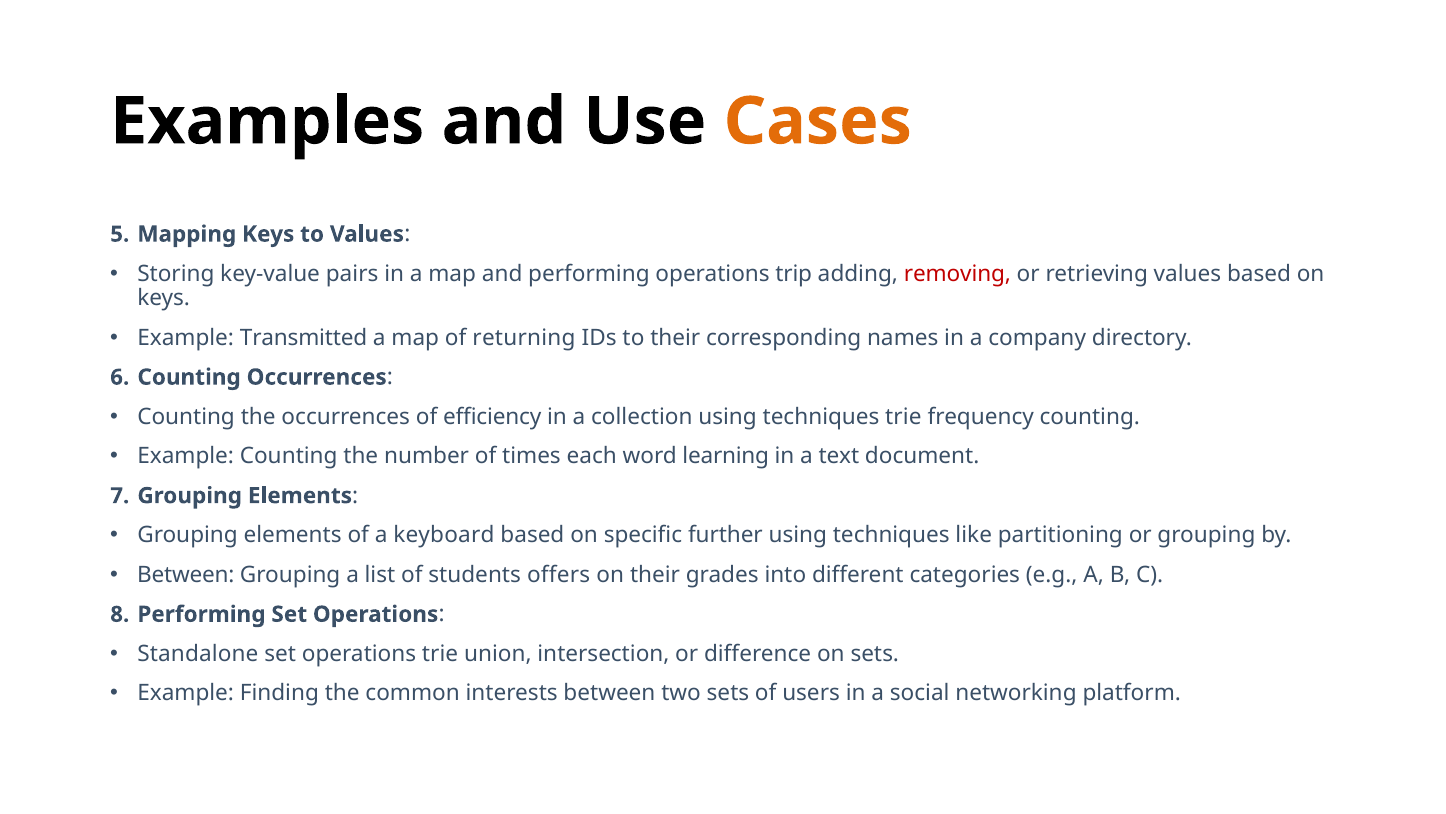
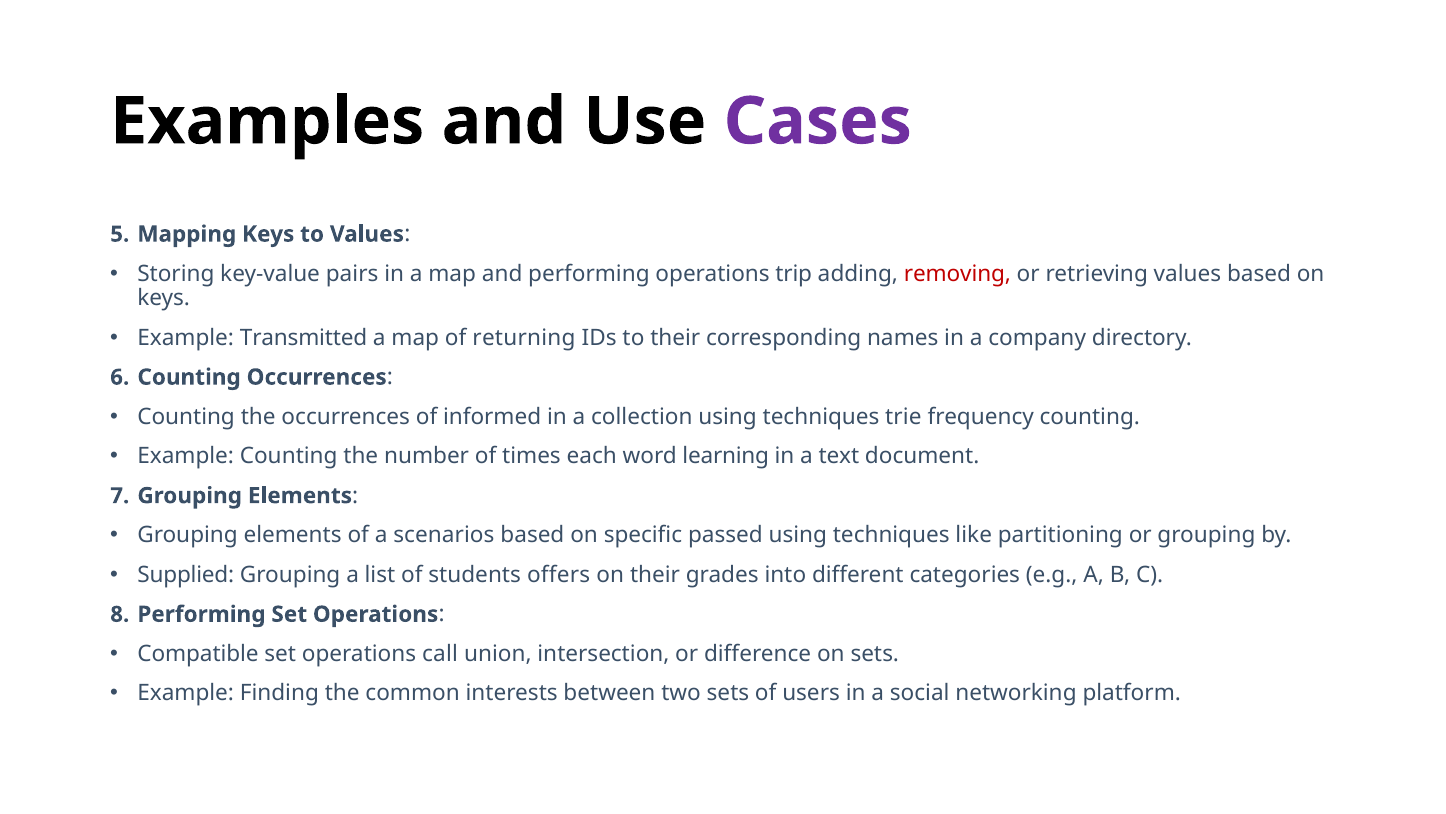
Cases colour: orange -> purple
efficiency: efficiency -> informed
keyboard: keyboard -> scenarios
further: further -> passed
Between at (186, 574): Between -> Supplied
Standalone: Standalone -> Compatible
operations trie: trie -> call
